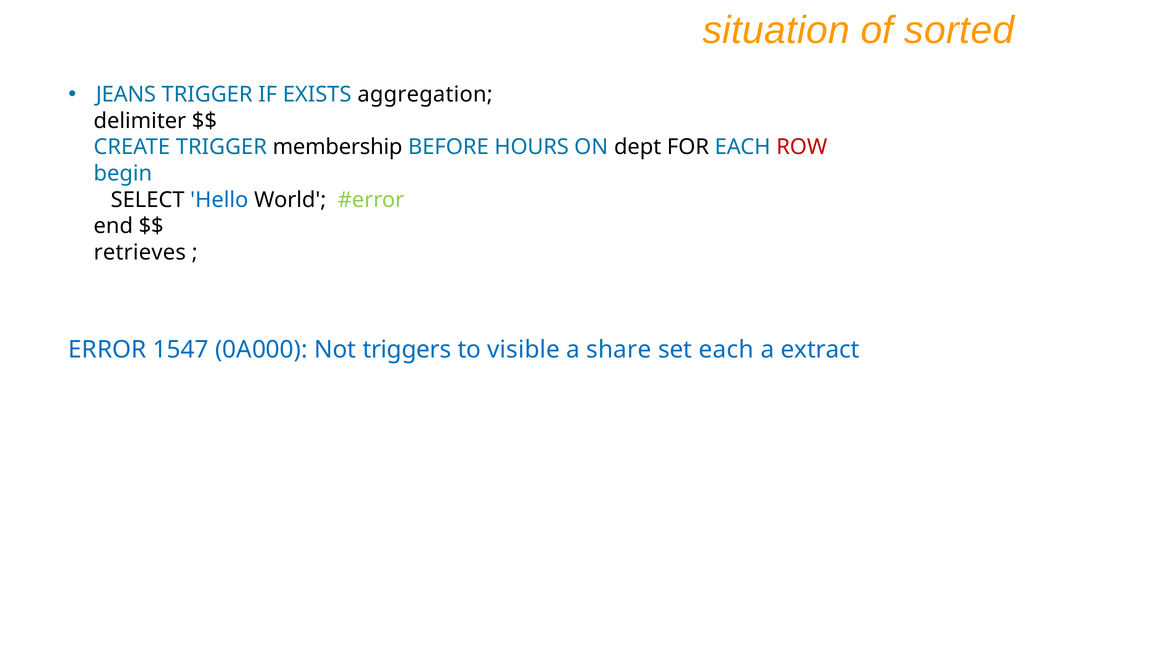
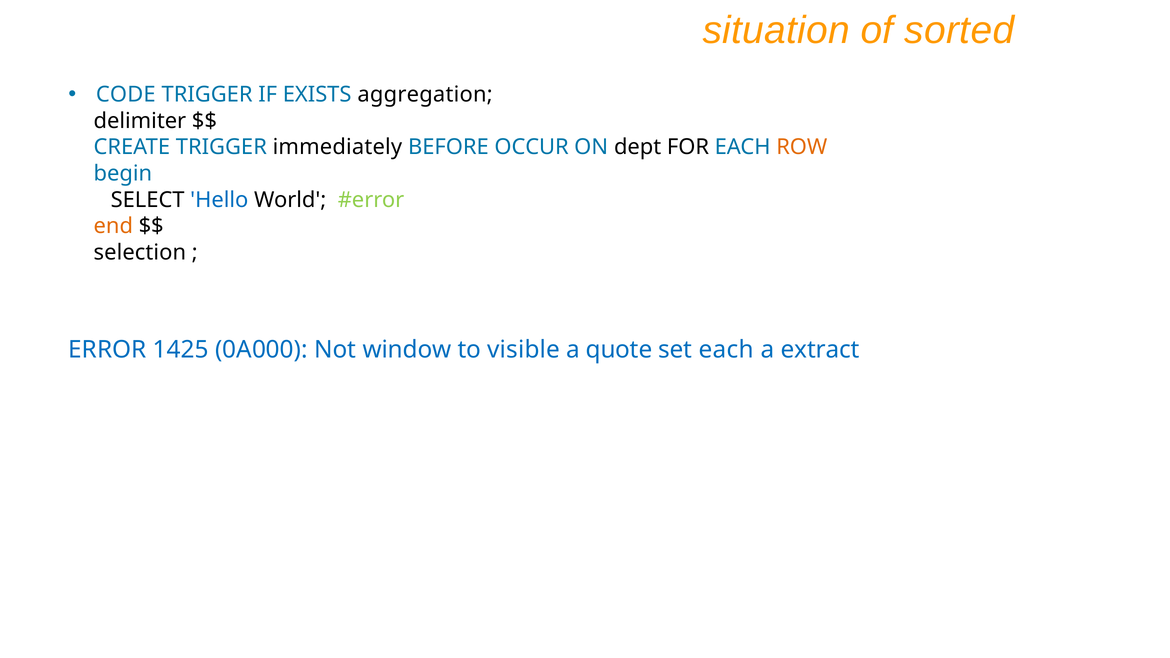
JEANS: JEANS -> CODE
membership: membership -> immediately
HOURS: HOURS -> OCCUR
ROW colour: red -> orange
end colour: black -> orange
retrieves: retrieves -> selection
1547: 1547 -> 1425
triggers: triggers -> window
share: share -> quote
